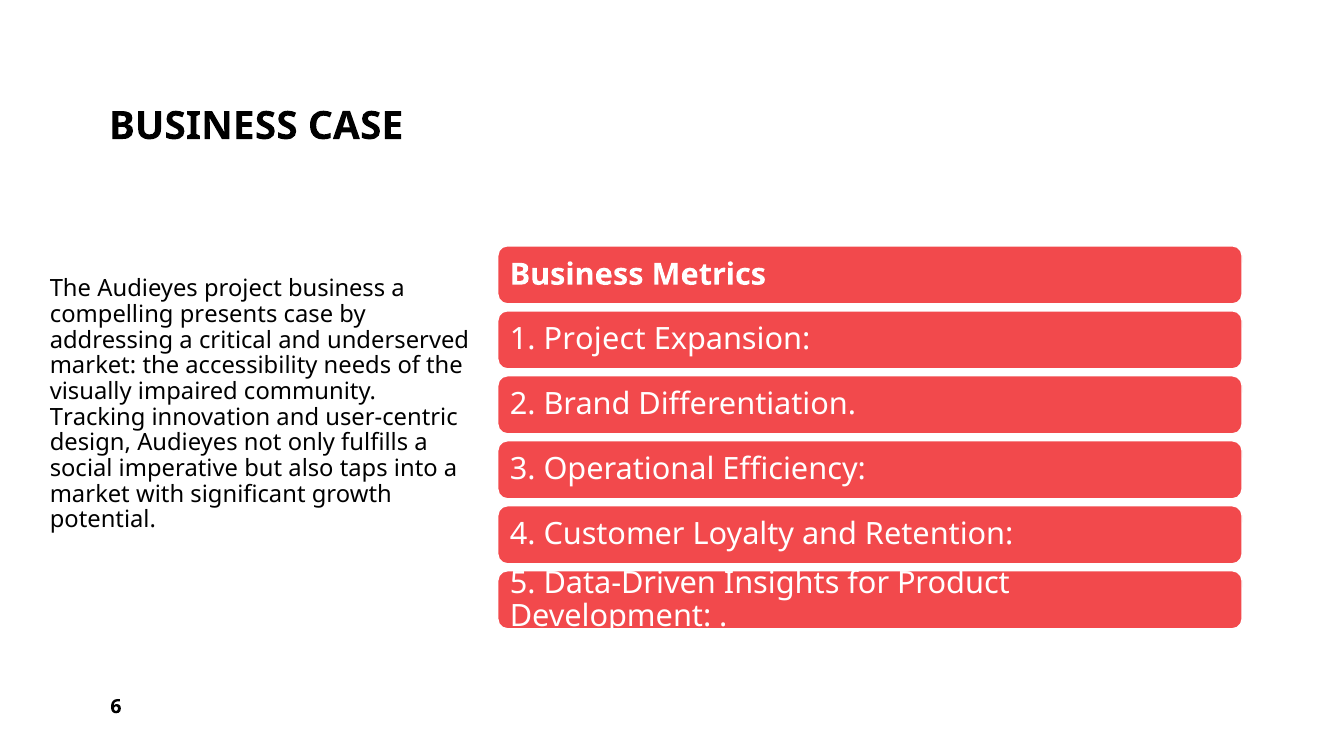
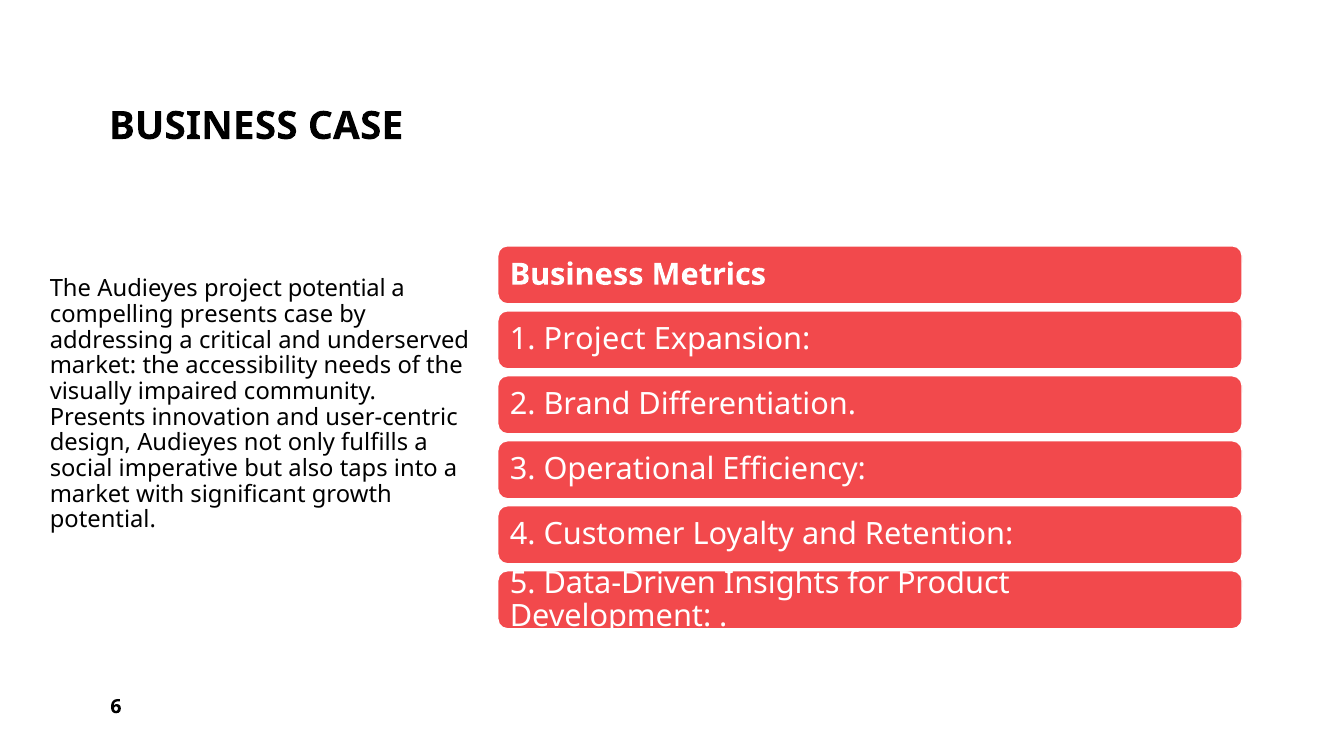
project business: business -> potential
Tracking at (98, 418): Tracking -> Presents
